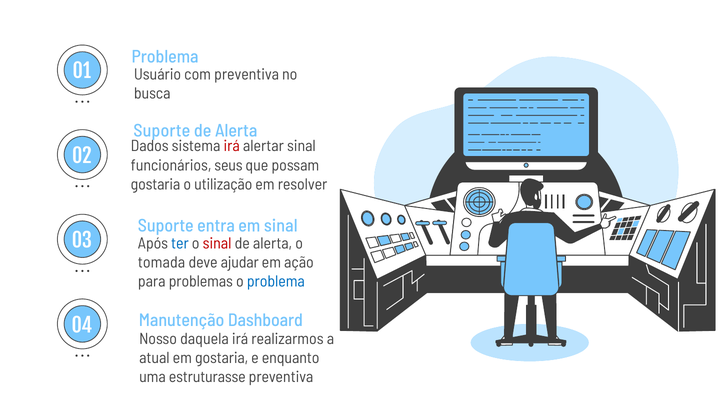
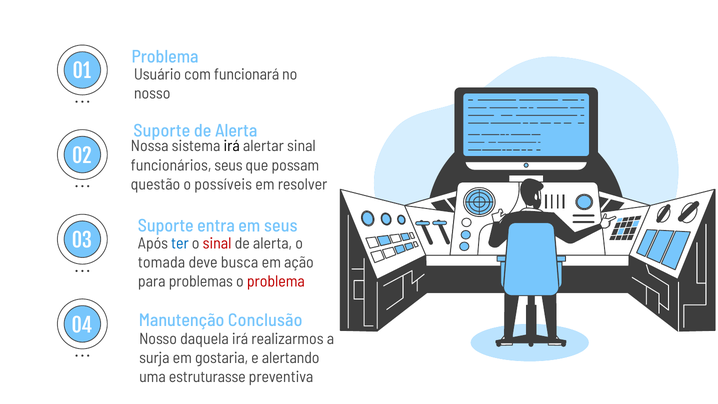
com preventiva: preventiva -> funcionará
busca at (152, 94): busca -> nosso
Dados: Dados -> Nossa
irá at (232, 146) colour: red -> black
gostaria at (156, 184): gostaria -> questão
utilização: utilização -> possíveis
em sinal: sinal -> seus
ajudar: ajudar -> busca
problema at (276, 282) colour: blue -> red
Dashboard: Dashboard -> Conclusão
atual: atual -> surja
enquanto: enquanto -> alertando
